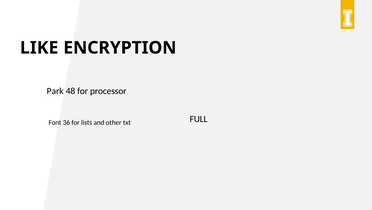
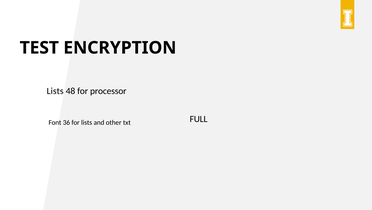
LIKE: LIKE -> TEST
Park at (55, 91): Park -> Lists
